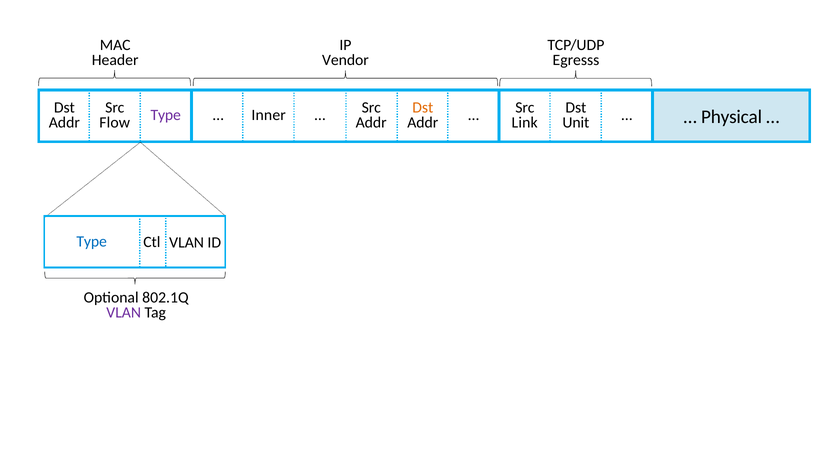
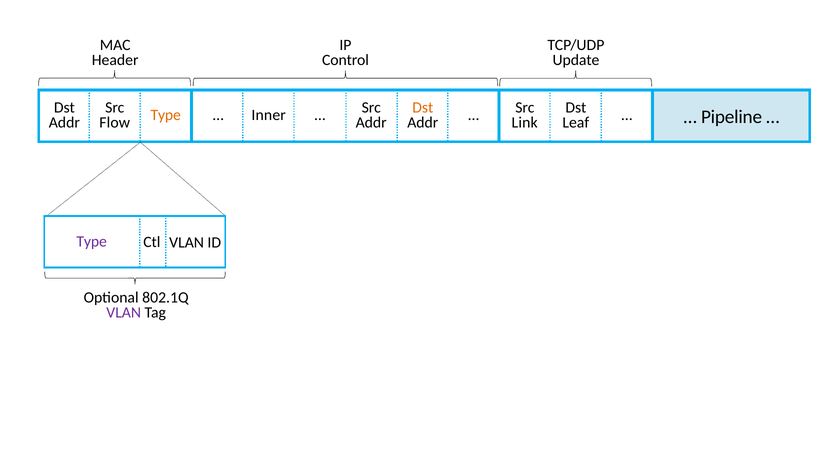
Vendor: Vendor -> Control
Egresss: Egresss -> Update
Physical: Physical -> Pipeline
Type at (166, 115) colour: purple -> orange
Unit: Unit -> Leaf
Type at (92, 241) colour: blue -> purple
